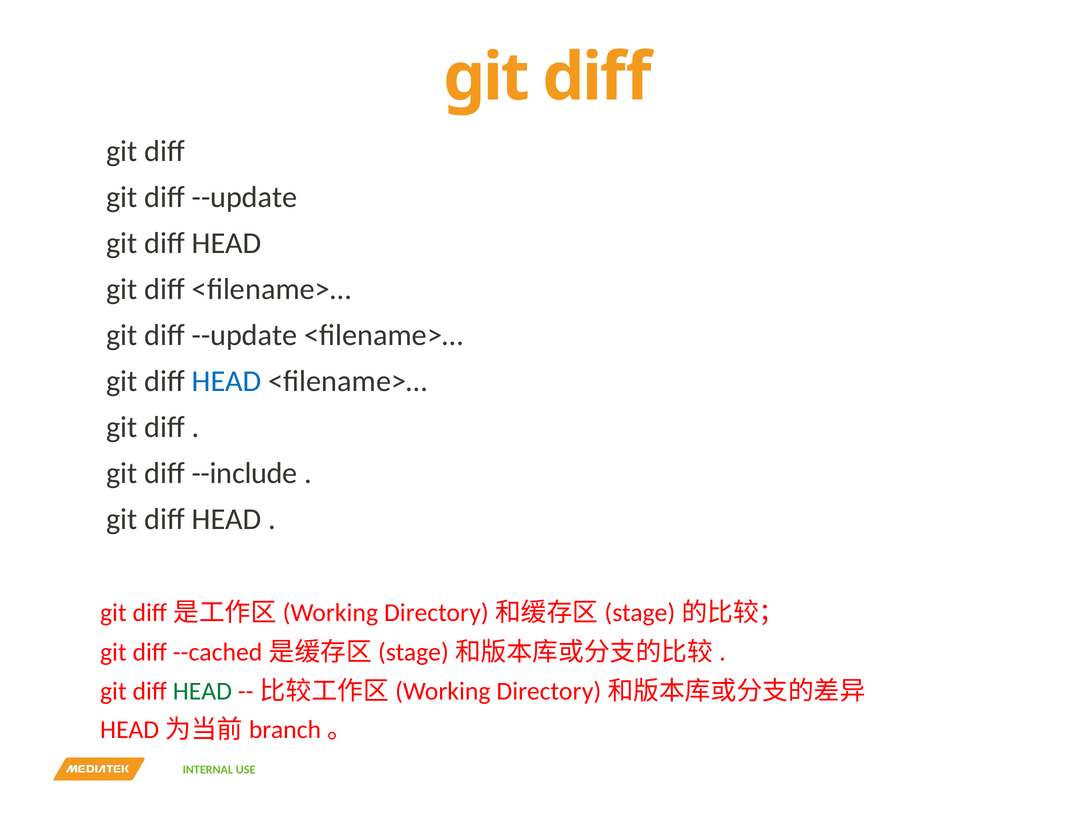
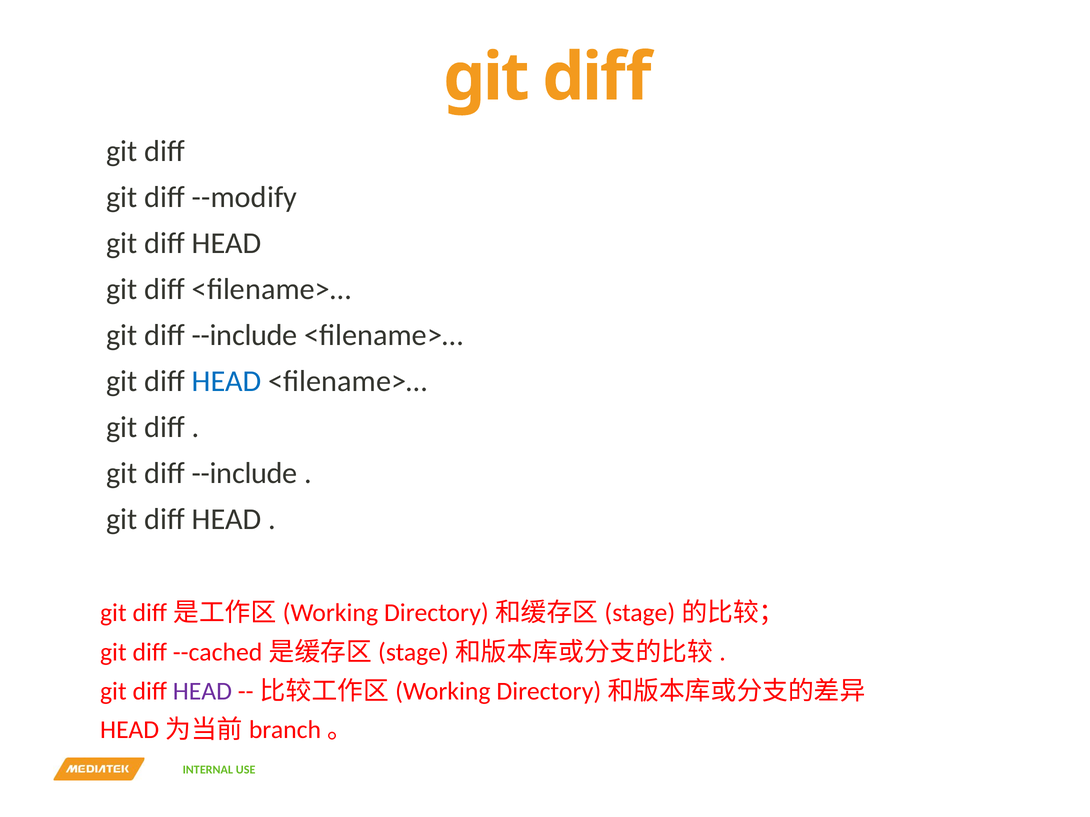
--update at (245, 197): --update -> --modify
--update at (245, 335): --update -> --include
HEAD at (202, 692) colour: green -> purple
